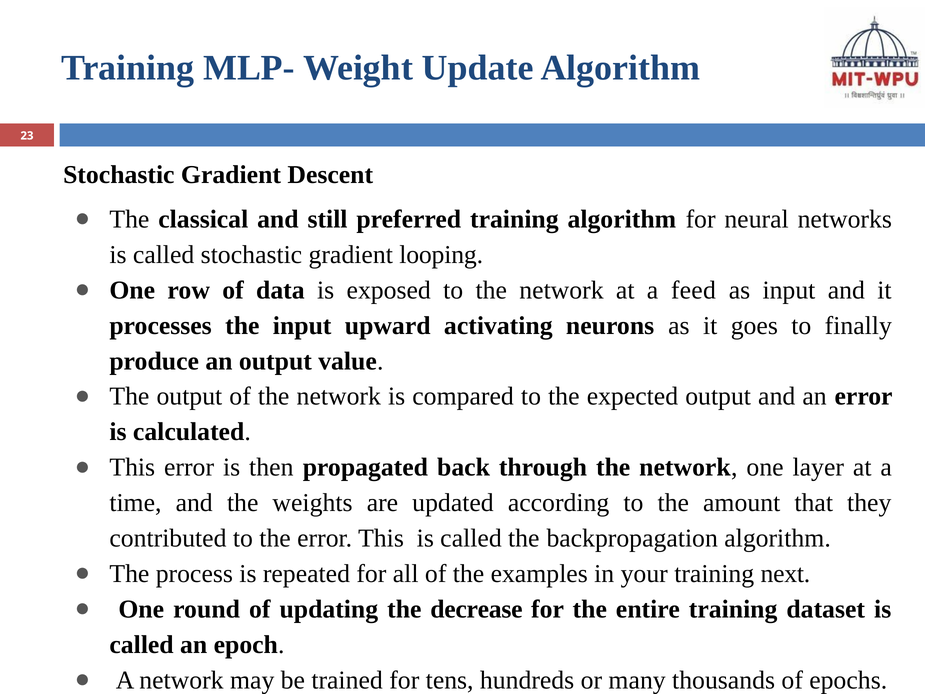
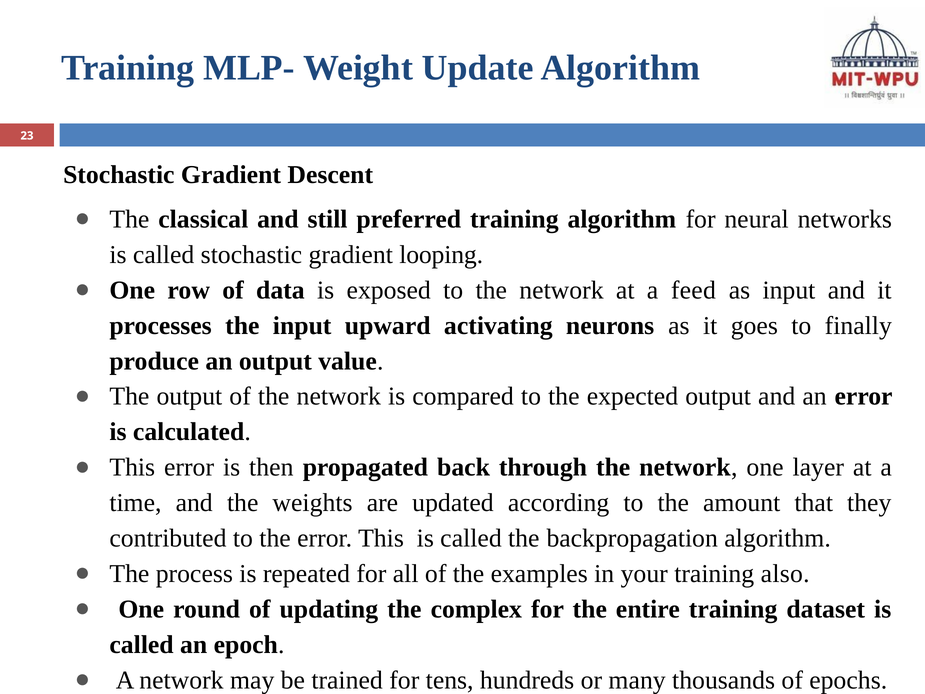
next: next -> also
decrease: decrease -> complex
